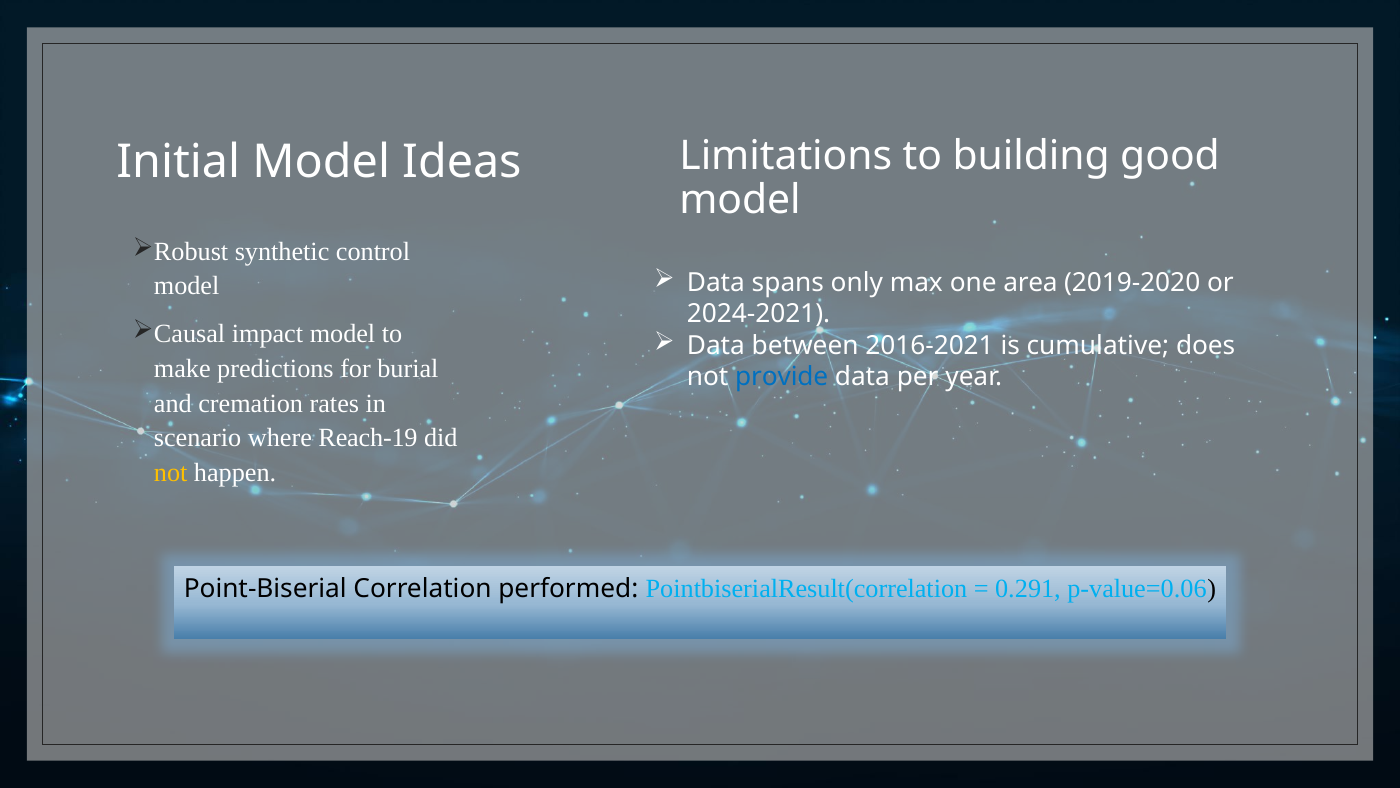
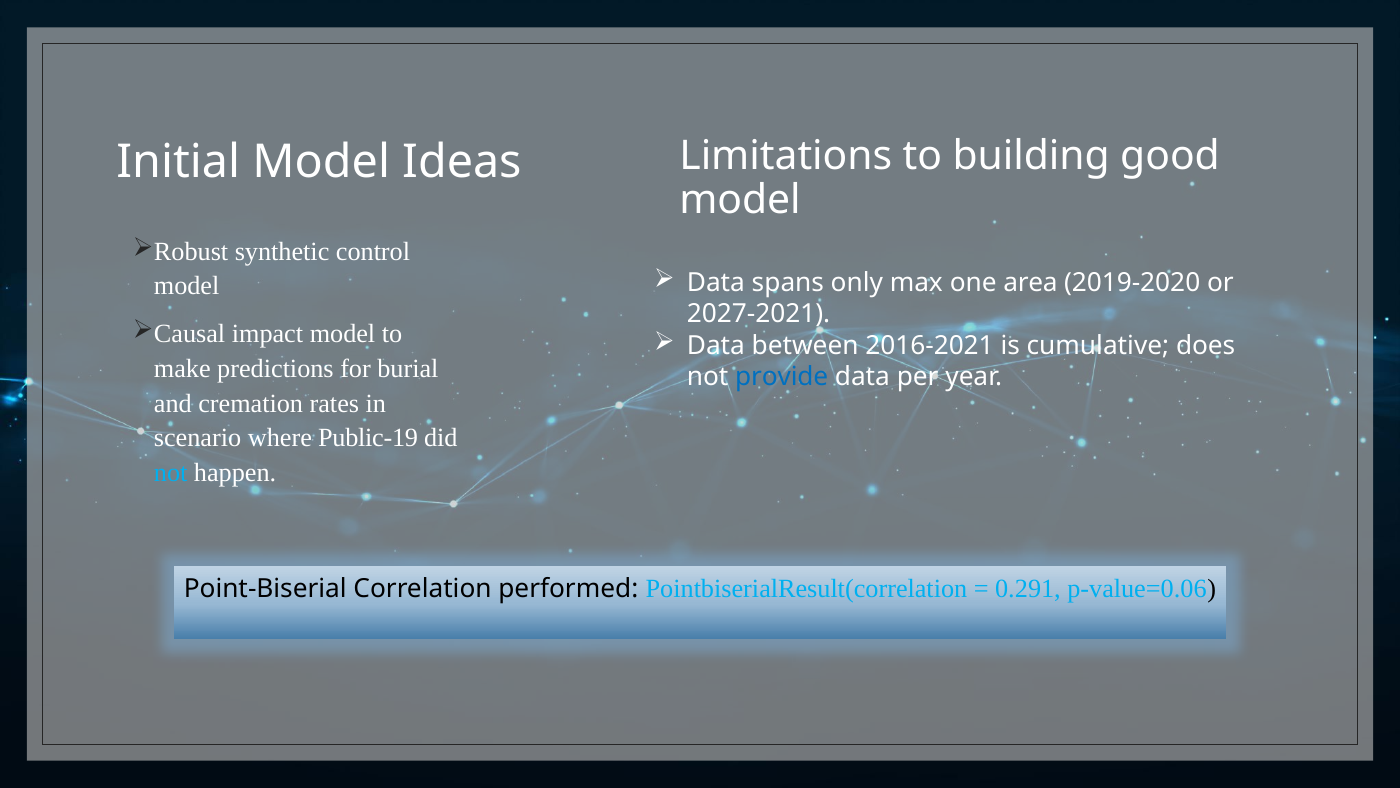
2024-2021: 2024-2021 -> 2027-2021
Reach-19: Reach-19 -> Public-19
not at (171, 472) colour: yellow -> light blue
